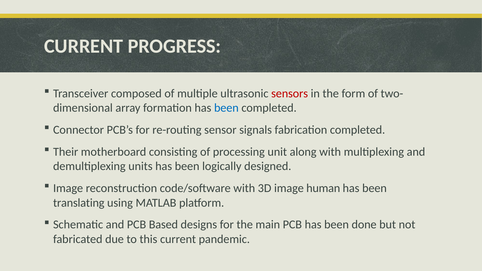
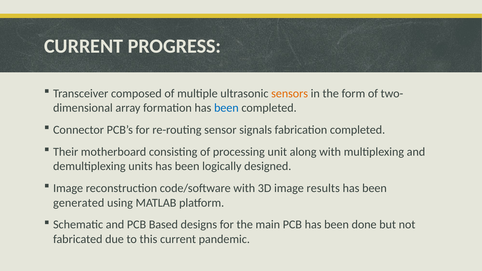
sensors colour: red -> orange
human: human -> results
translating: translating -> generated
